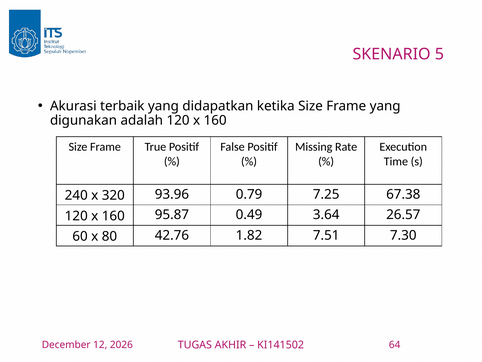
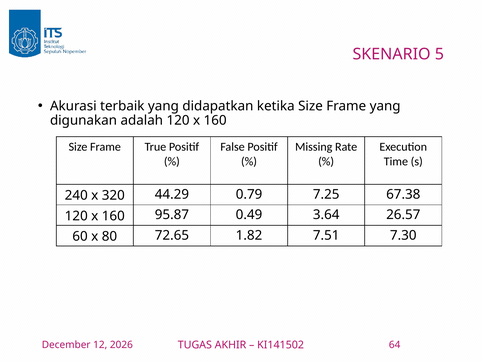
93.96: 93.96 -> 44.29
42.76: 42.76 -> 72.65
